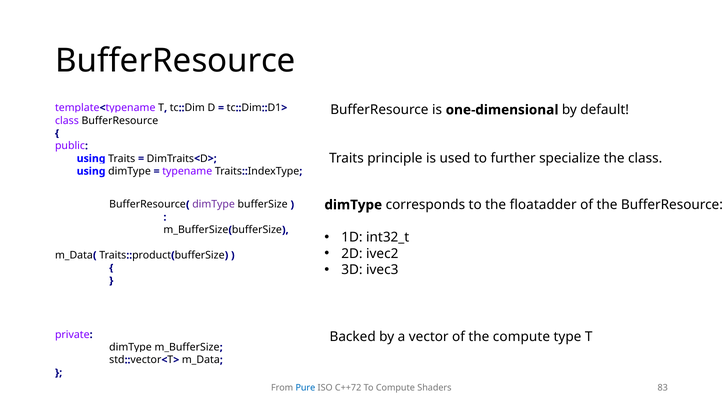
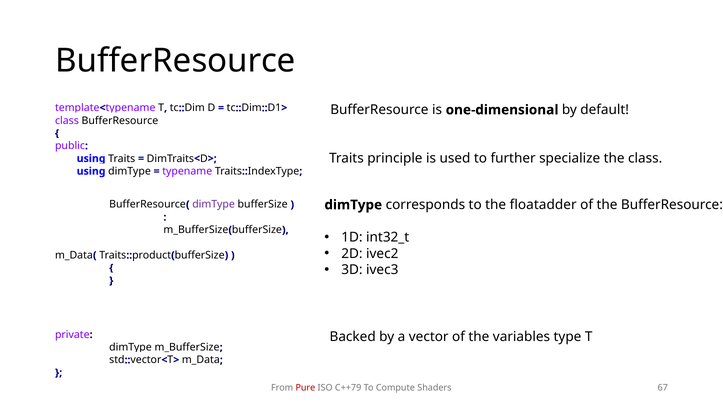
the compute: compute -> variables
Pure colour: blue -> red
C++72: C++72 -> C++79
83: 83 -> 67
